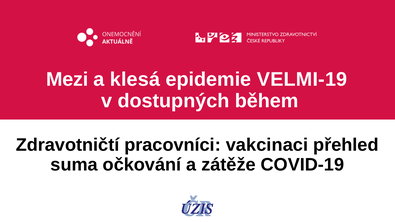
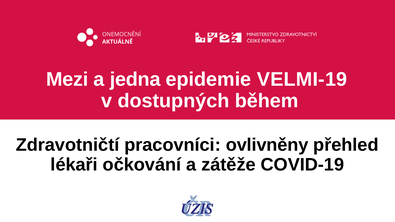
klesá: klesá -> jedna
vakcinaci: vakcinaci -> ovlivněny
suma: suma -> lékaři
